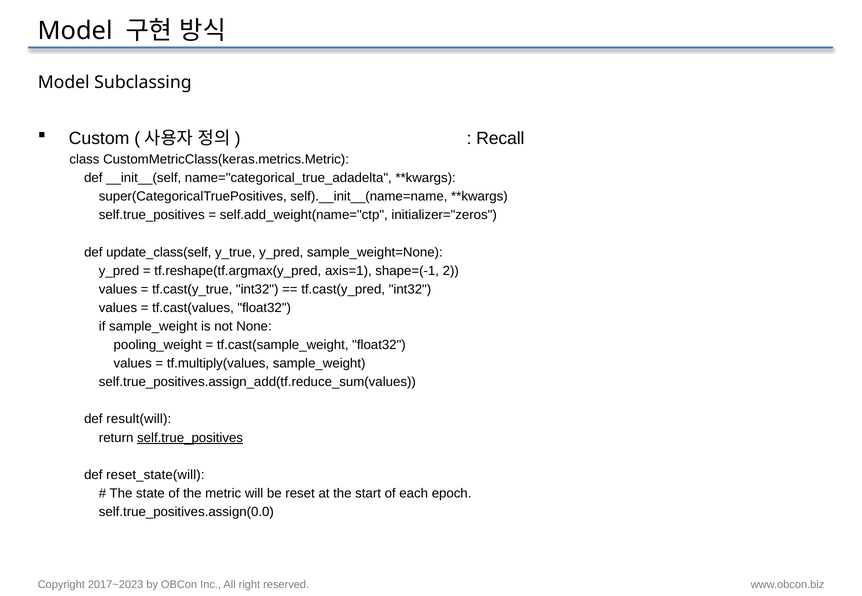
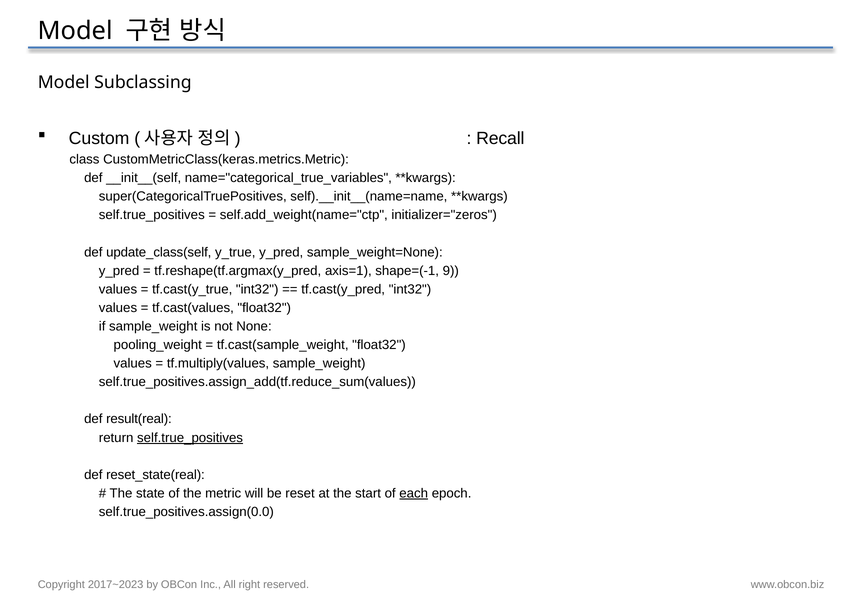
name="categorical_true_adadelta: name="categorical_true_adadelta -> name="categorical_true_variables
2: 2 -> 9
result(will: result(will -> result(real
reset_state(will: reset_state(will -> reset_state(real
each underline: none -> present
